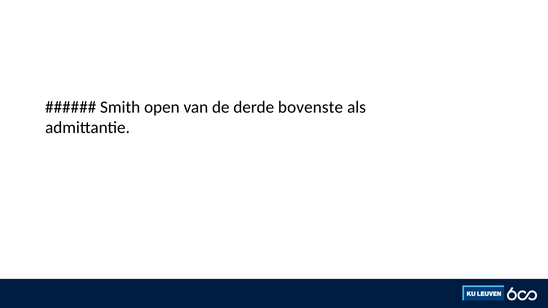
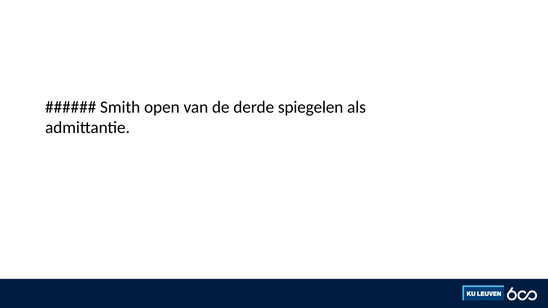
bovenste: bovenste -> spiegelen
